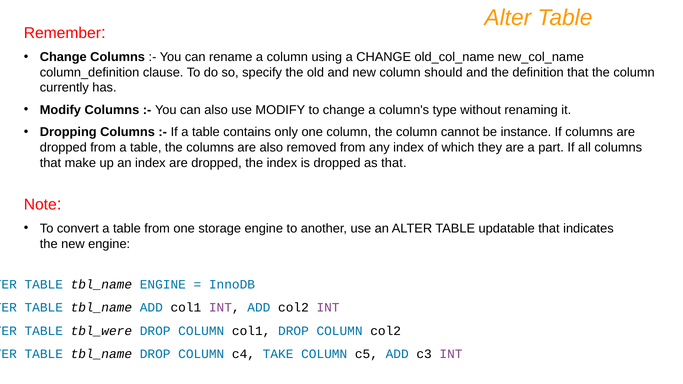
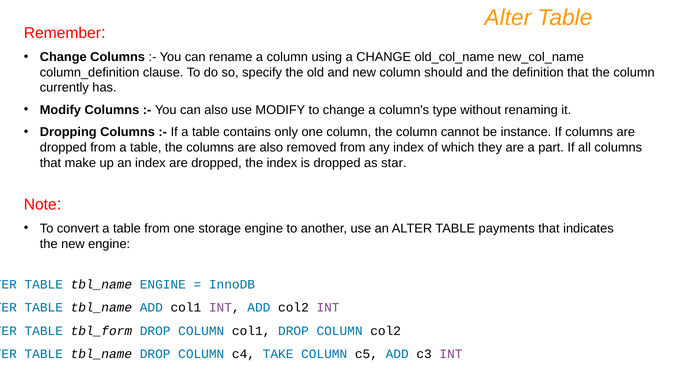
as that: that -> star
updatable: updatable -> payments
tbl_were: tbl_were -> tbl_form
